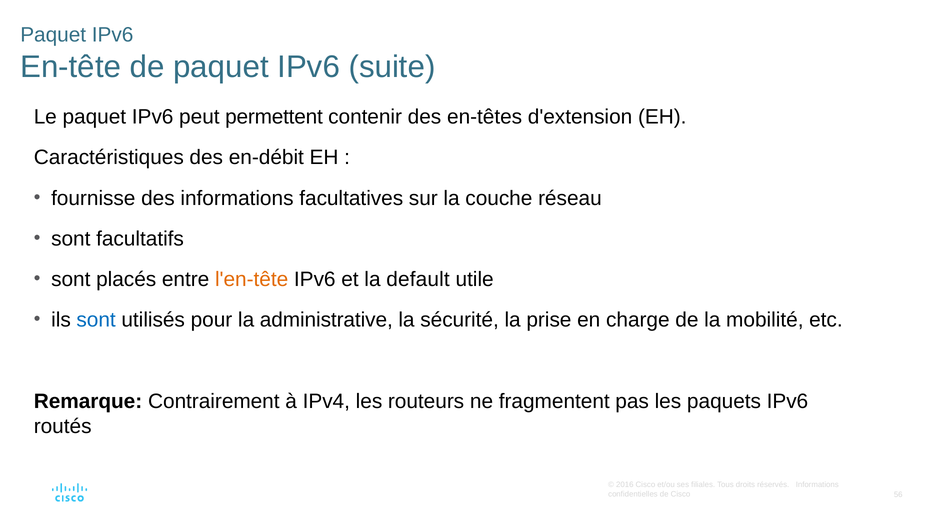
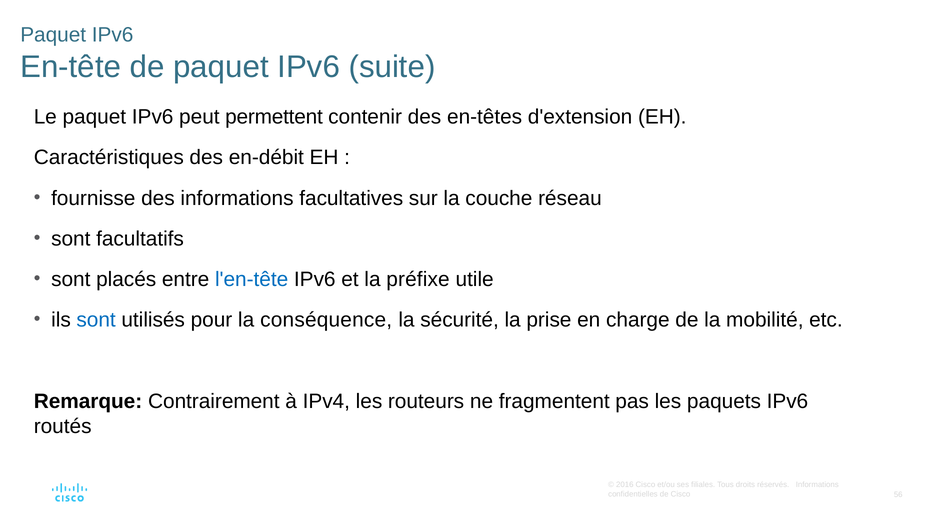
l'en-tête colour: orange -> blue
default: default -> préfixe
administrative: administrative -> conséquence
